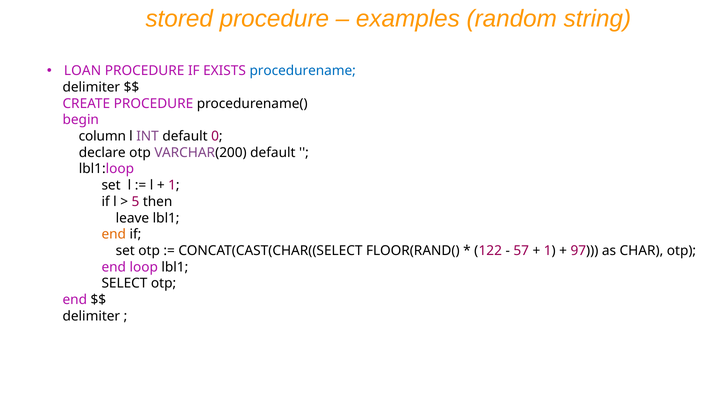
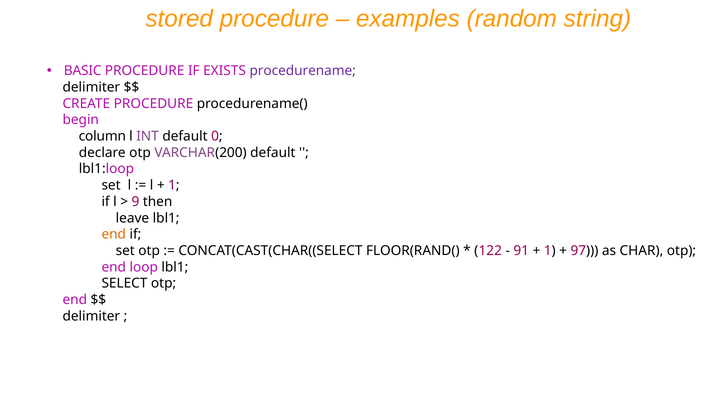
LOAN: LOAN -> BASIC
procedurename colour: blue -> purple
5: 5 -> 9
57: 57 -> 91
